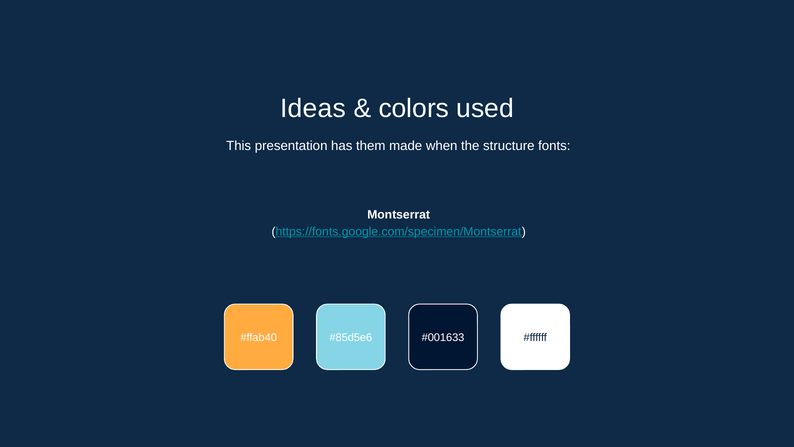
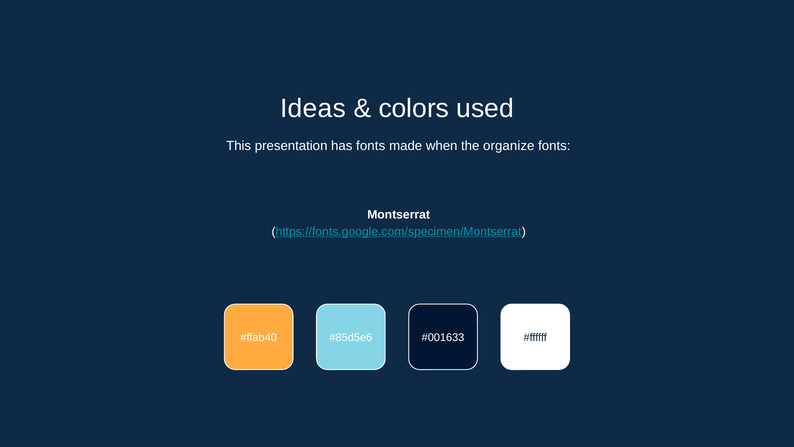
has them: them -> fonts
structure: structure -> organize
